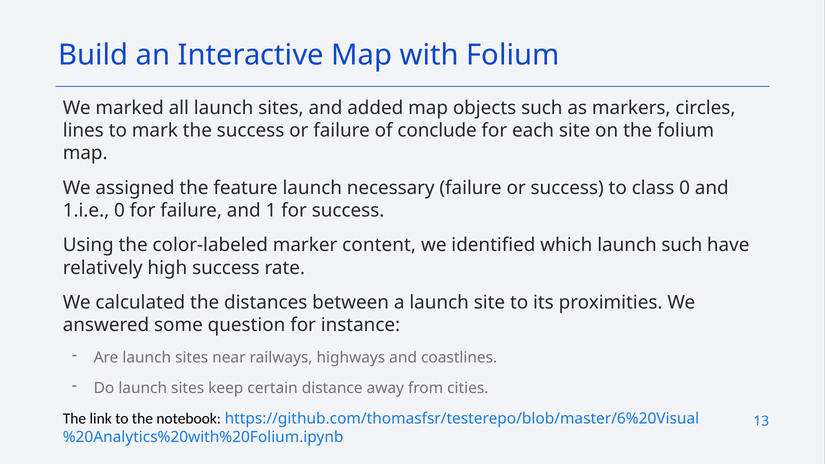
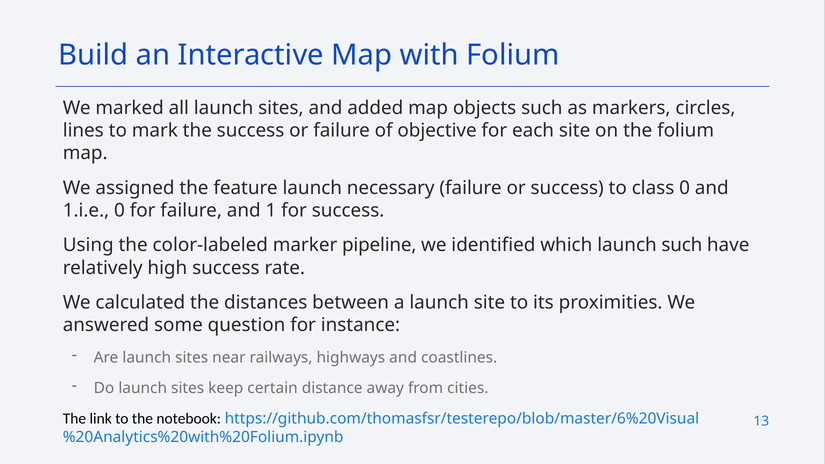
conclude: conclude -> objective
content: content -> pipeline
